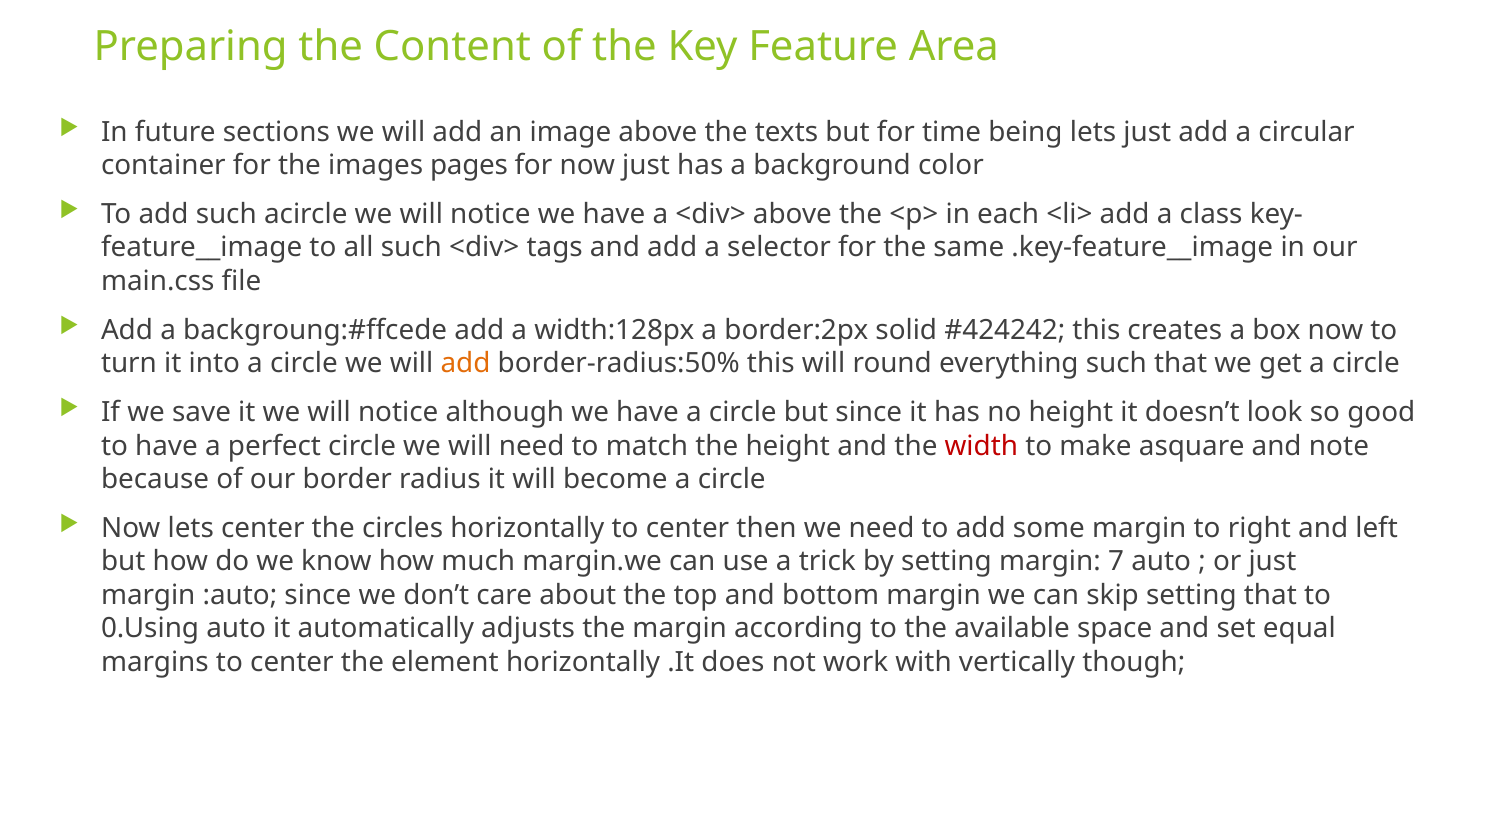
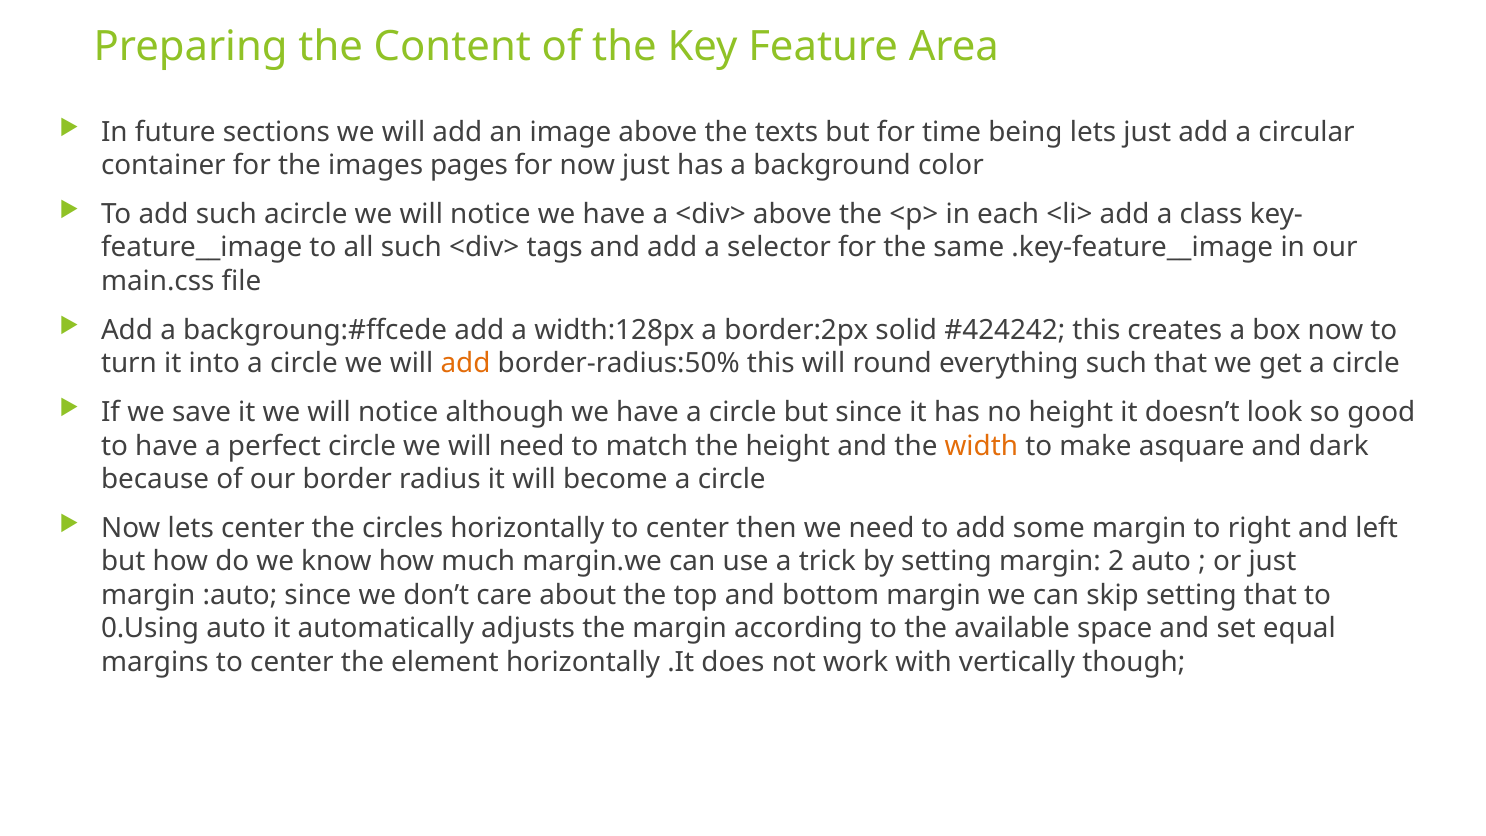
width colour: red -> orange
note: note -> dark
7: 7 -> 2
